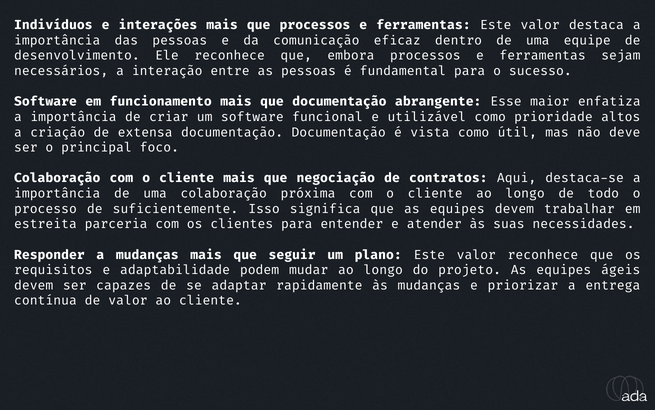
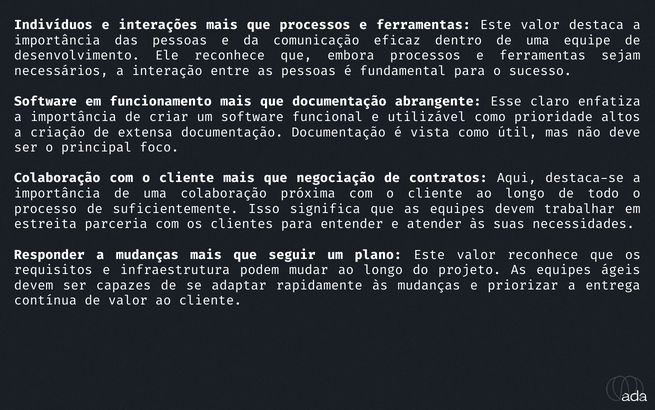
maior: maior -> claro
adaptabilidade: adaptabilidade -> infraestrutura
